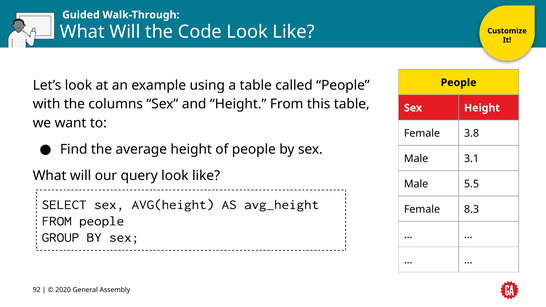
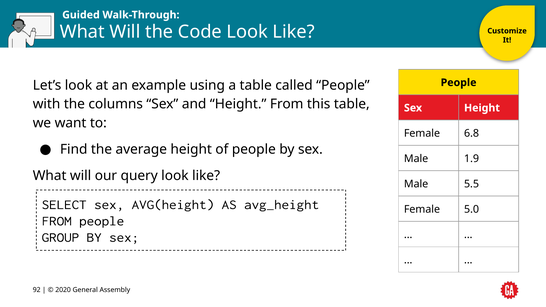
3.8: 3.8 -> 6.8
3.1: 3.1 -> 1.9
8.3: 8.3 -> 5.0
